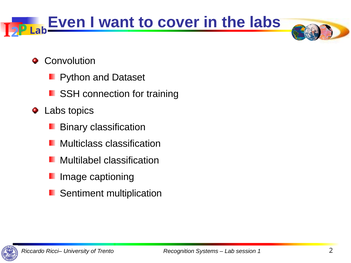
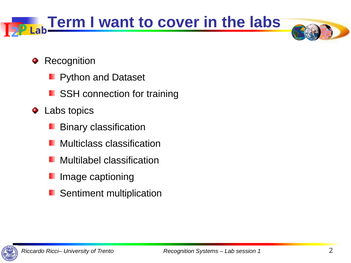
Even: Even -> Term
Convolution at (70, 61): Convolution -> Recognition
